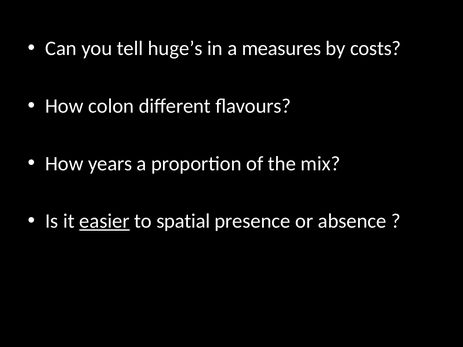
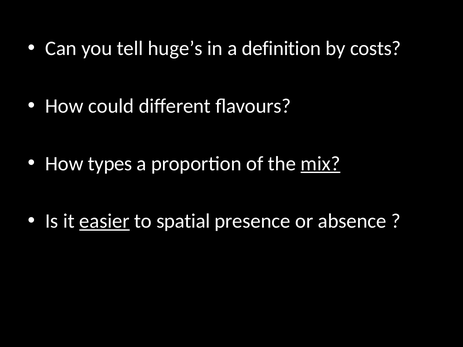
measures: measures -> definition
colon: colon -> could
years: years -> types
mix underline: none -> present
